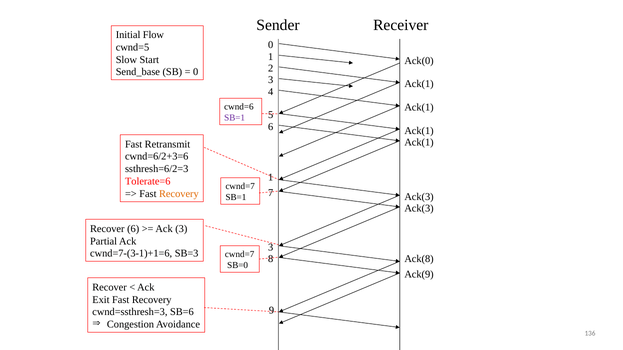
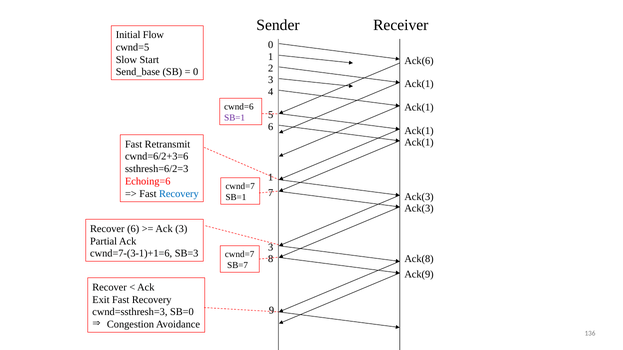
Ack(0: Ack(0 -> Ack(6
Tolerate=6: Tolerate=6 -> Echoing=6
Recovery at (179, 194) colour: orange -> blue
SB=0: SB=0 -> SB=7
SB=6: SB=6 -> SB=0
